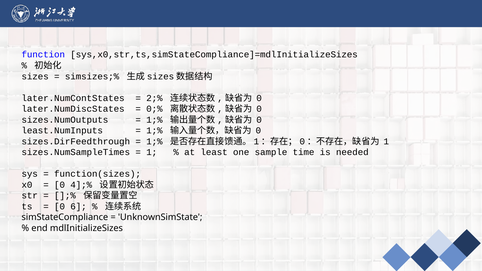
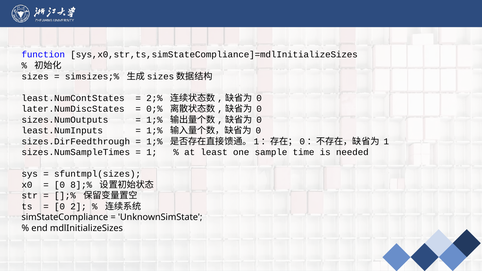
later.NumContStates: later.NumContStates -> least.NumContStates
function(sizes: function(sizes -> sfuntmpl(sizes
4];%: 4];% -> 8];%
6: 6 -> 2
